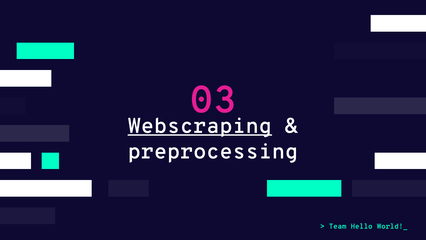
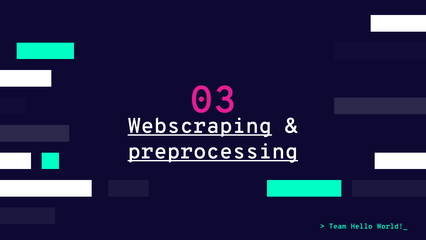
preprocessing underline: none -> present
